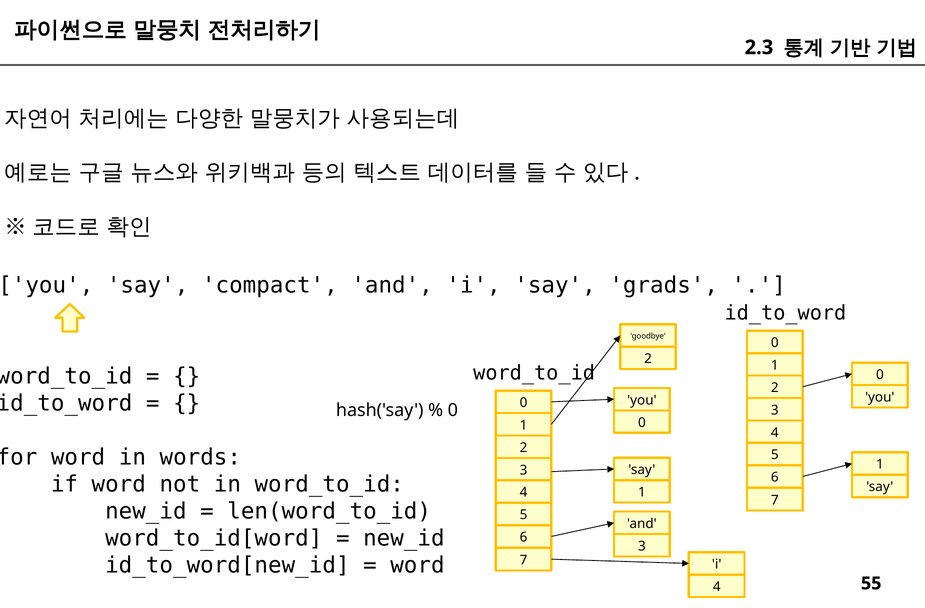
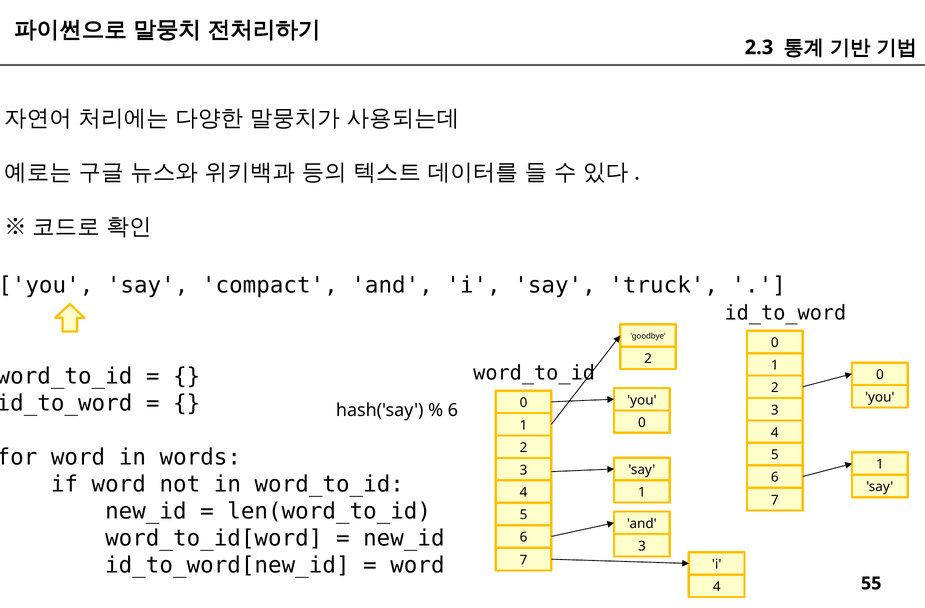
grads: grads -> truck
0 at (453, 410): 0 -> 6
